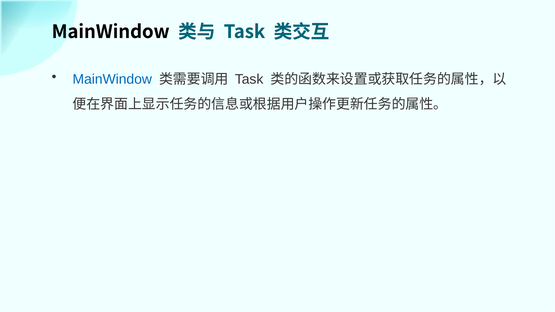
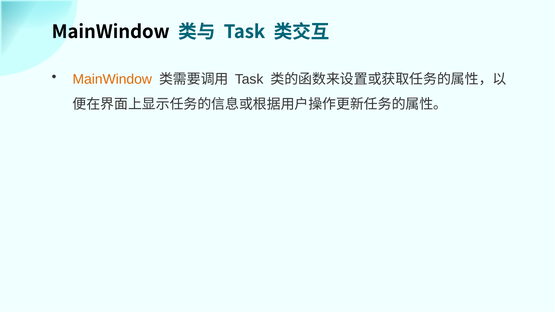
MainWindow at (112, 79) colour: blue -> orange
